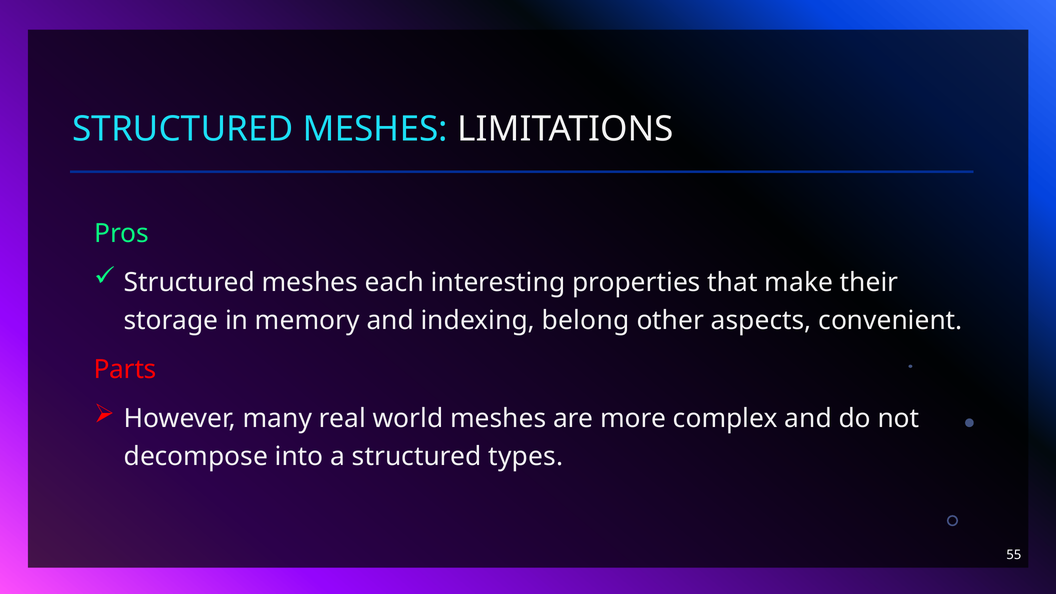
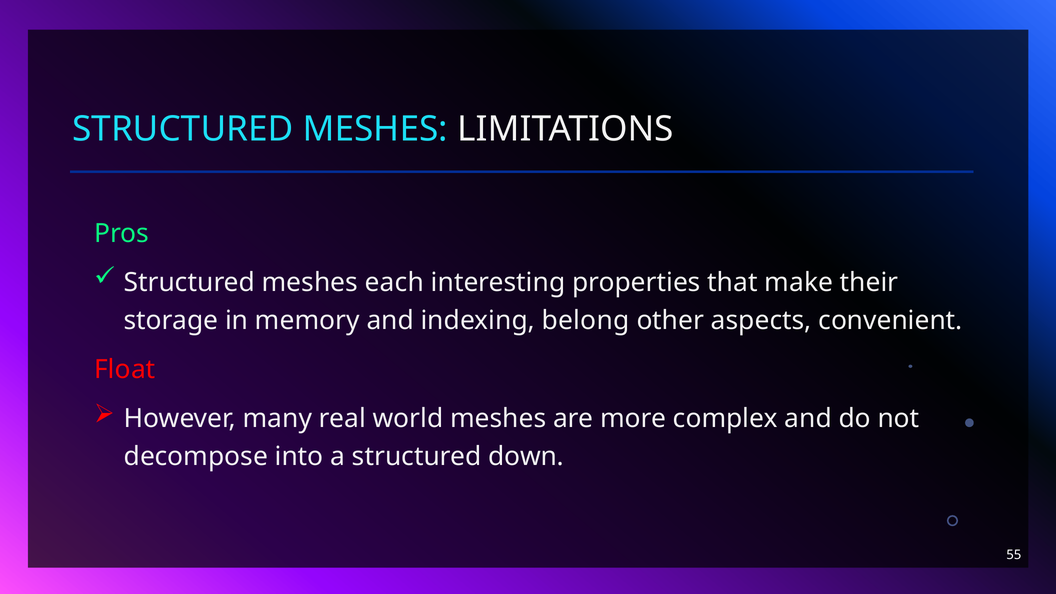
Parts: Parts -> Float
types: types -> down
